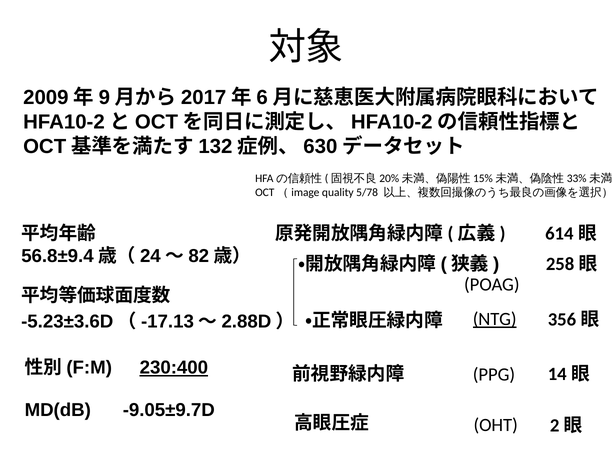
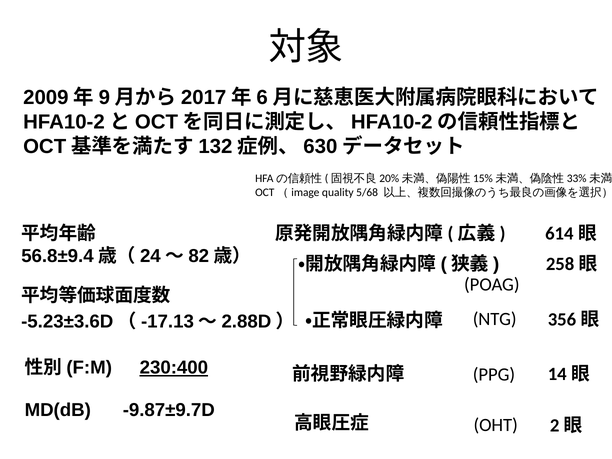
5/78: 5/78 -> 5/68
NTG underline: present -> none
-9.05±9.7D: -9.05±9.7D -> -9.87±9.7D
